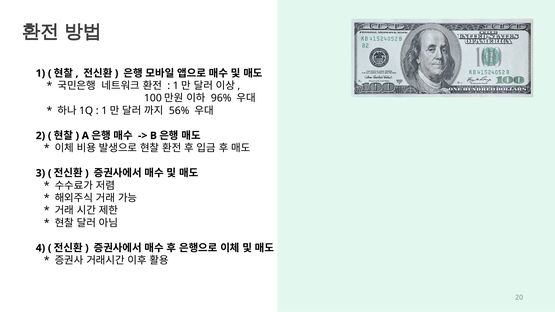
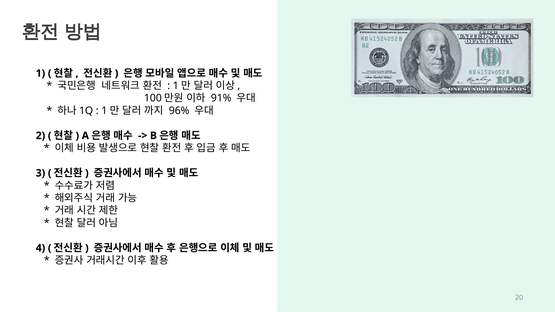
96%: 96% -> 91%
56%: 56% -> 96%
